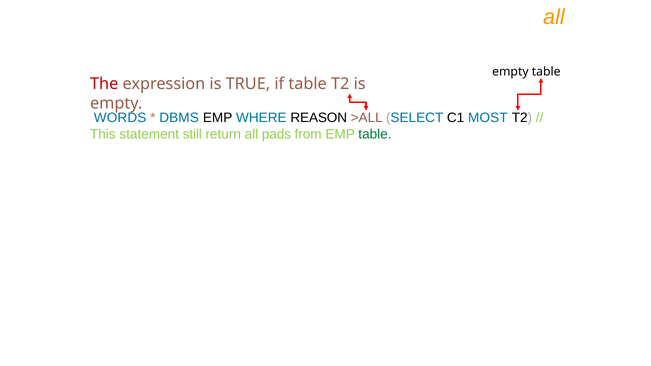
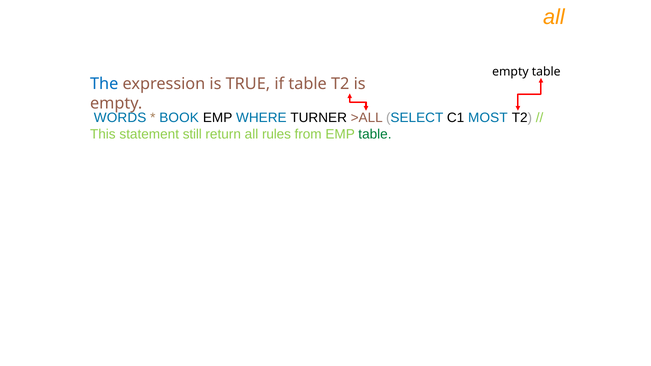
The colour: red -> blue
DBMS: DBMS -> BOOK
REASON: REASON -> TURNER
pads: pads -> rules
